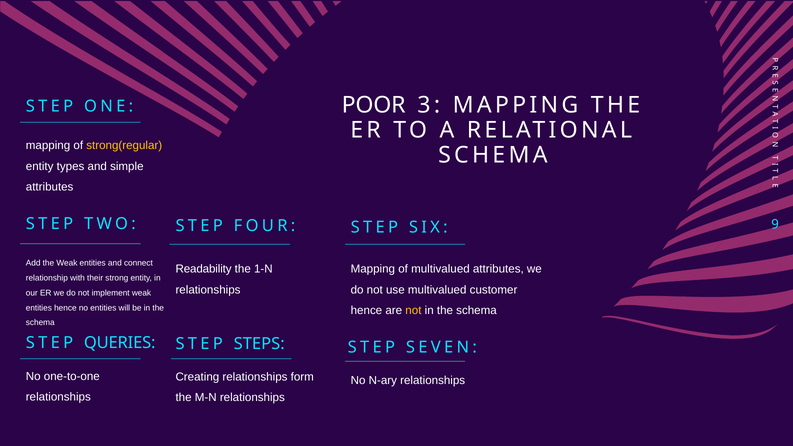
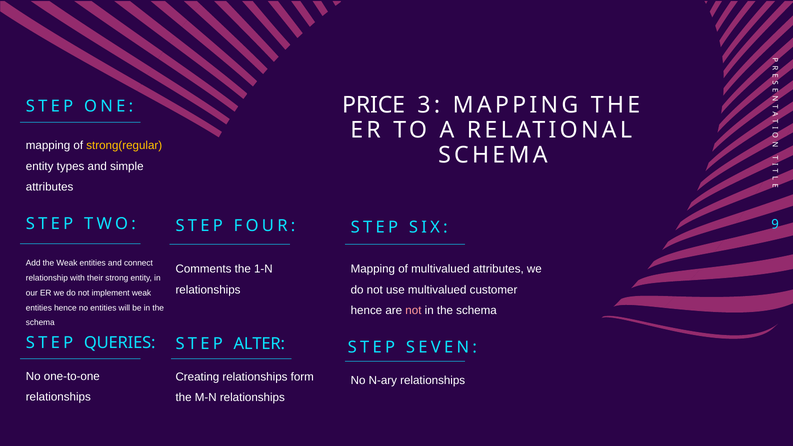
POOR: POOR -> PRICE
Readability: Readability -> Comments
not at (413, 311) colour: yellow -> pink
STEPS: STEPS -> ALTER
